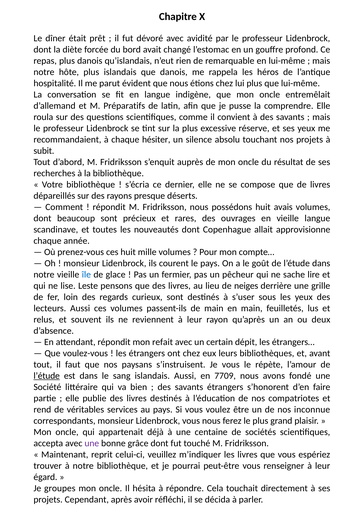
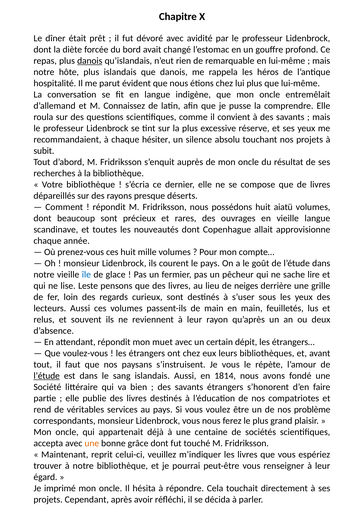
danois at (90, 61) underline: none -> present
Préparatifs: Préparatifs -> Connaissez
avais: avais -> aiatü
refait: refait -> muet
7709: 7709 -> 1814
inconnue: inconnue -> problème
une at (92, 444) colour: purple -> orange
groupes: groupes -> imprimé
